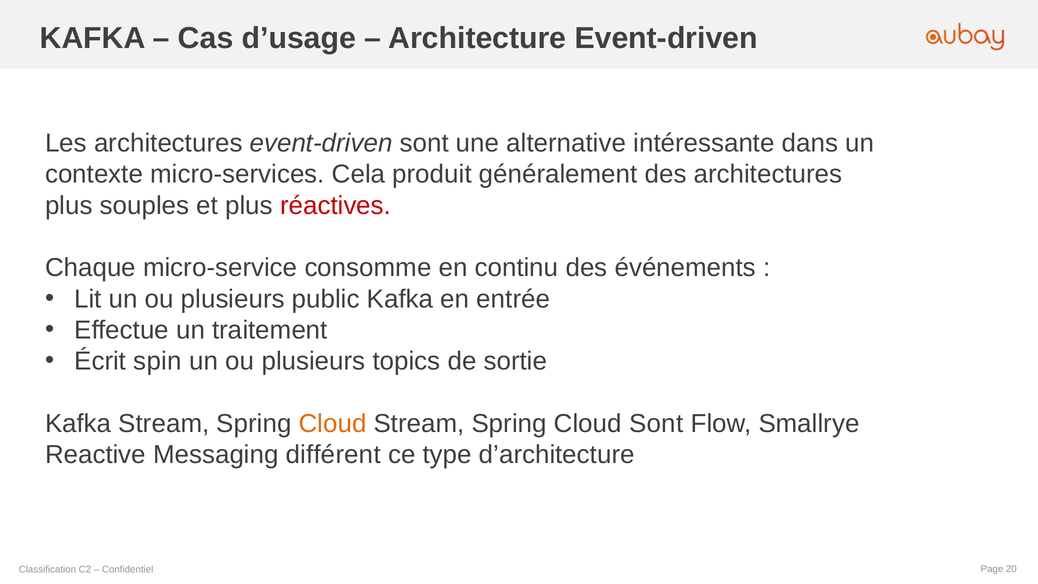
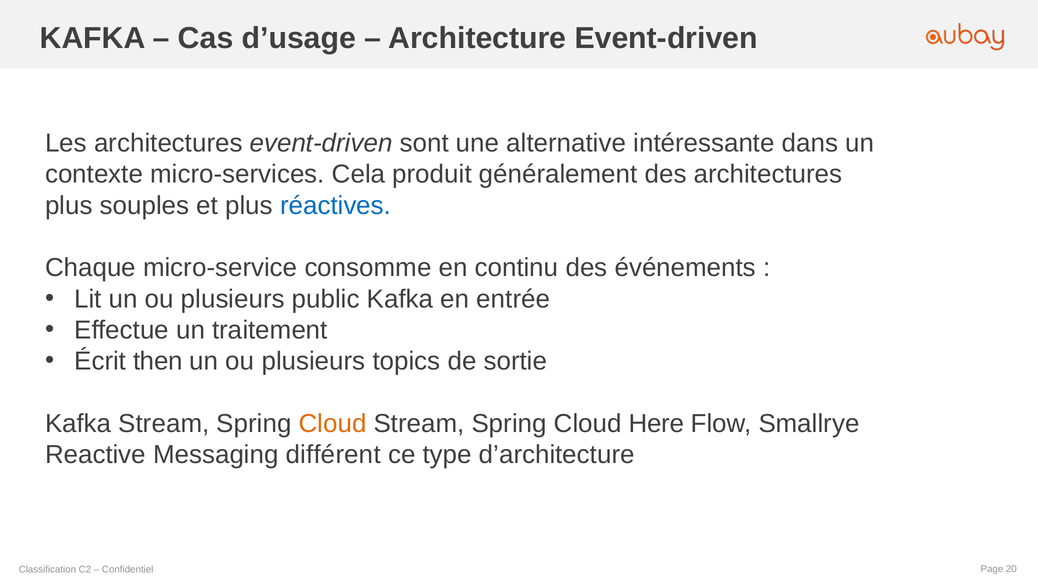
réactives colour: red -> blue
spin: spin -> then
Cloud Sont: Sont -> Here
